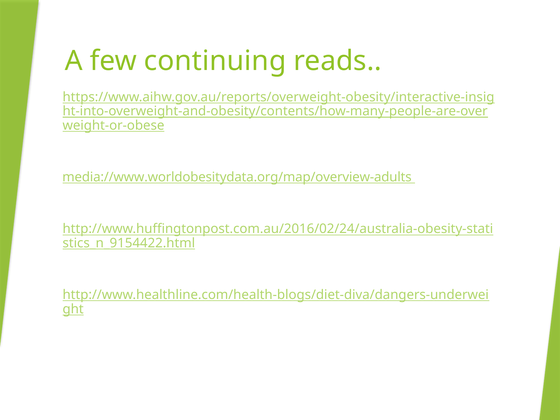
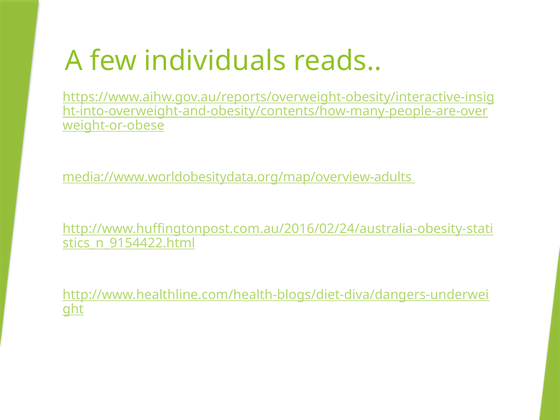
continuing: continuing -> individuals
